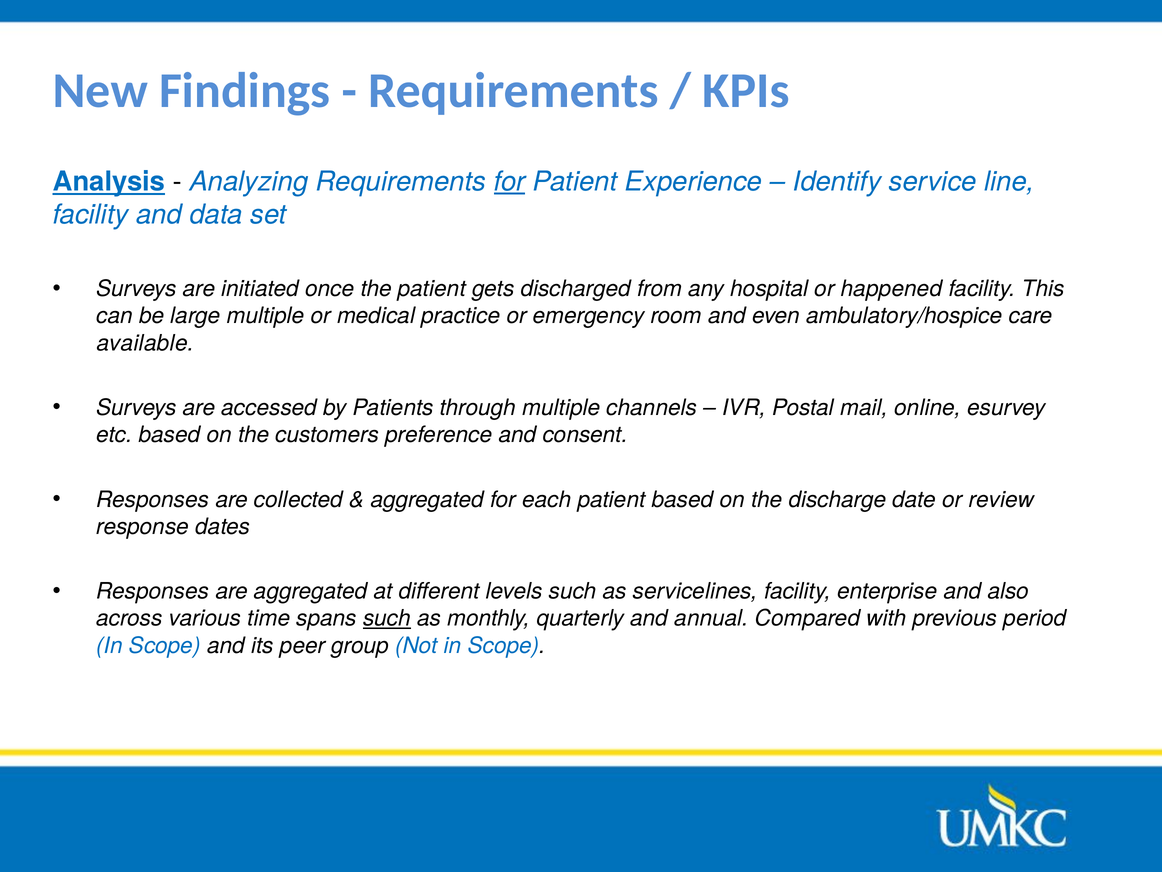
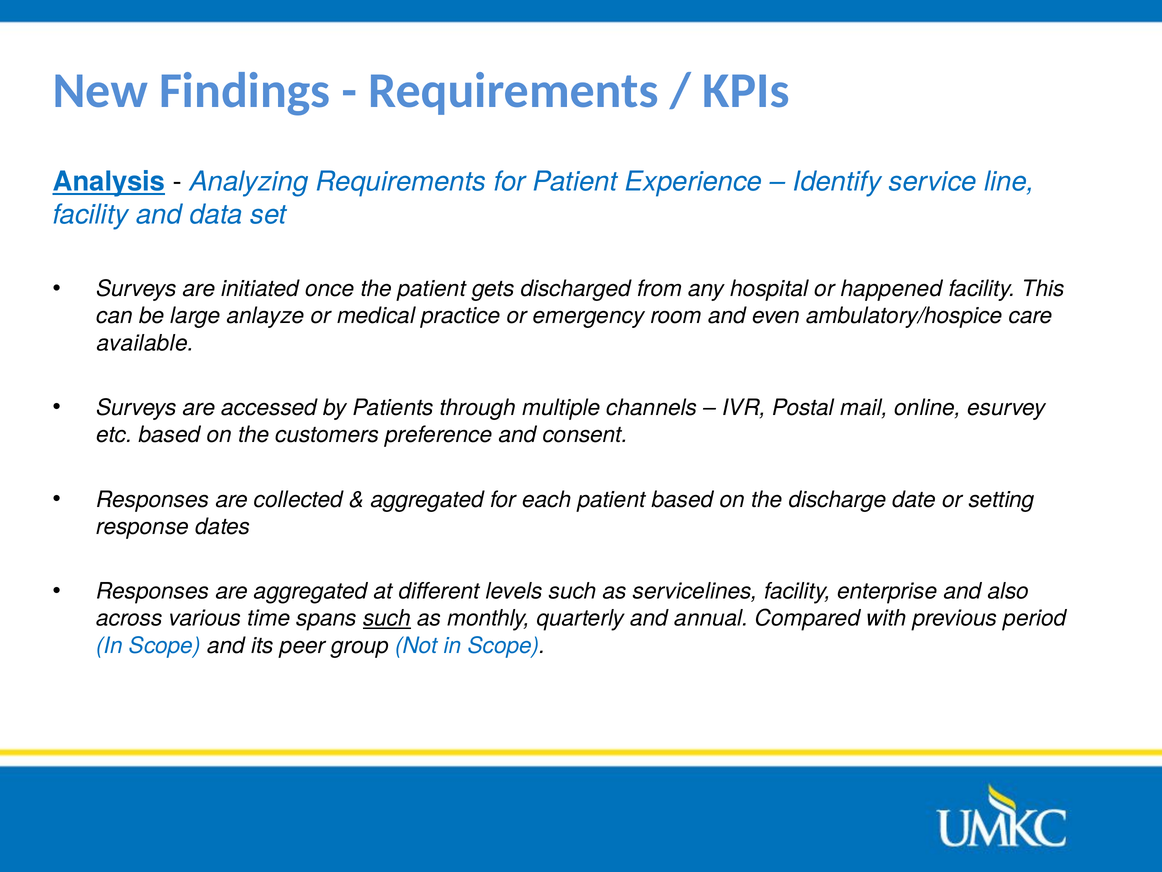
for at (510, 182) underline: present -> none
large multiple: multiple -> anlayze
review: review -> setting
